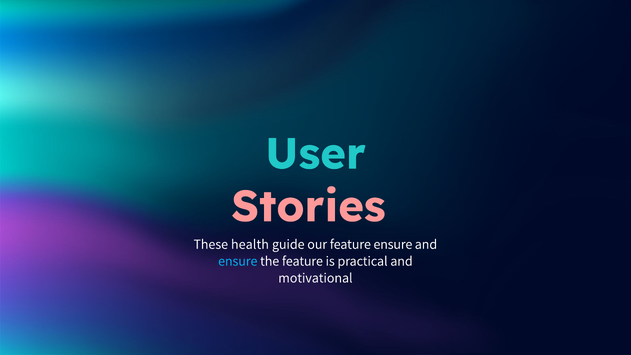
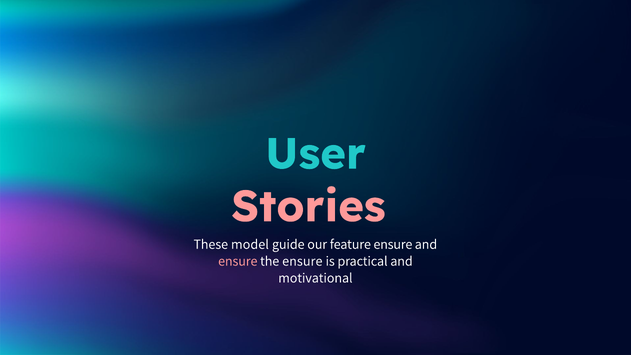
health: health -> model
ensure at (238, 261) colour: light blue -> pink
the feature: feature -> ensure
